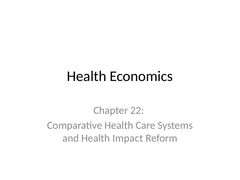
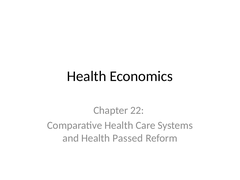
Impact: Impact -> Passed
